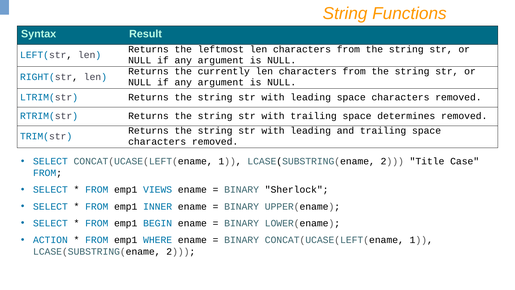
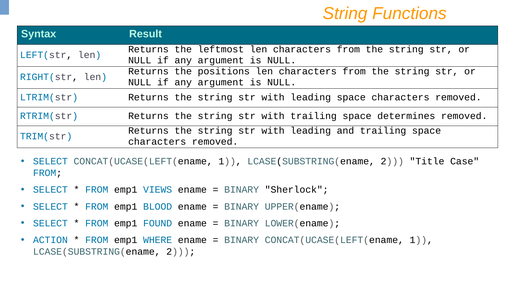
currently: currently -> positions
INNER: INNER -> BLOOD
BEGIN: BEGIN -> FOUND
